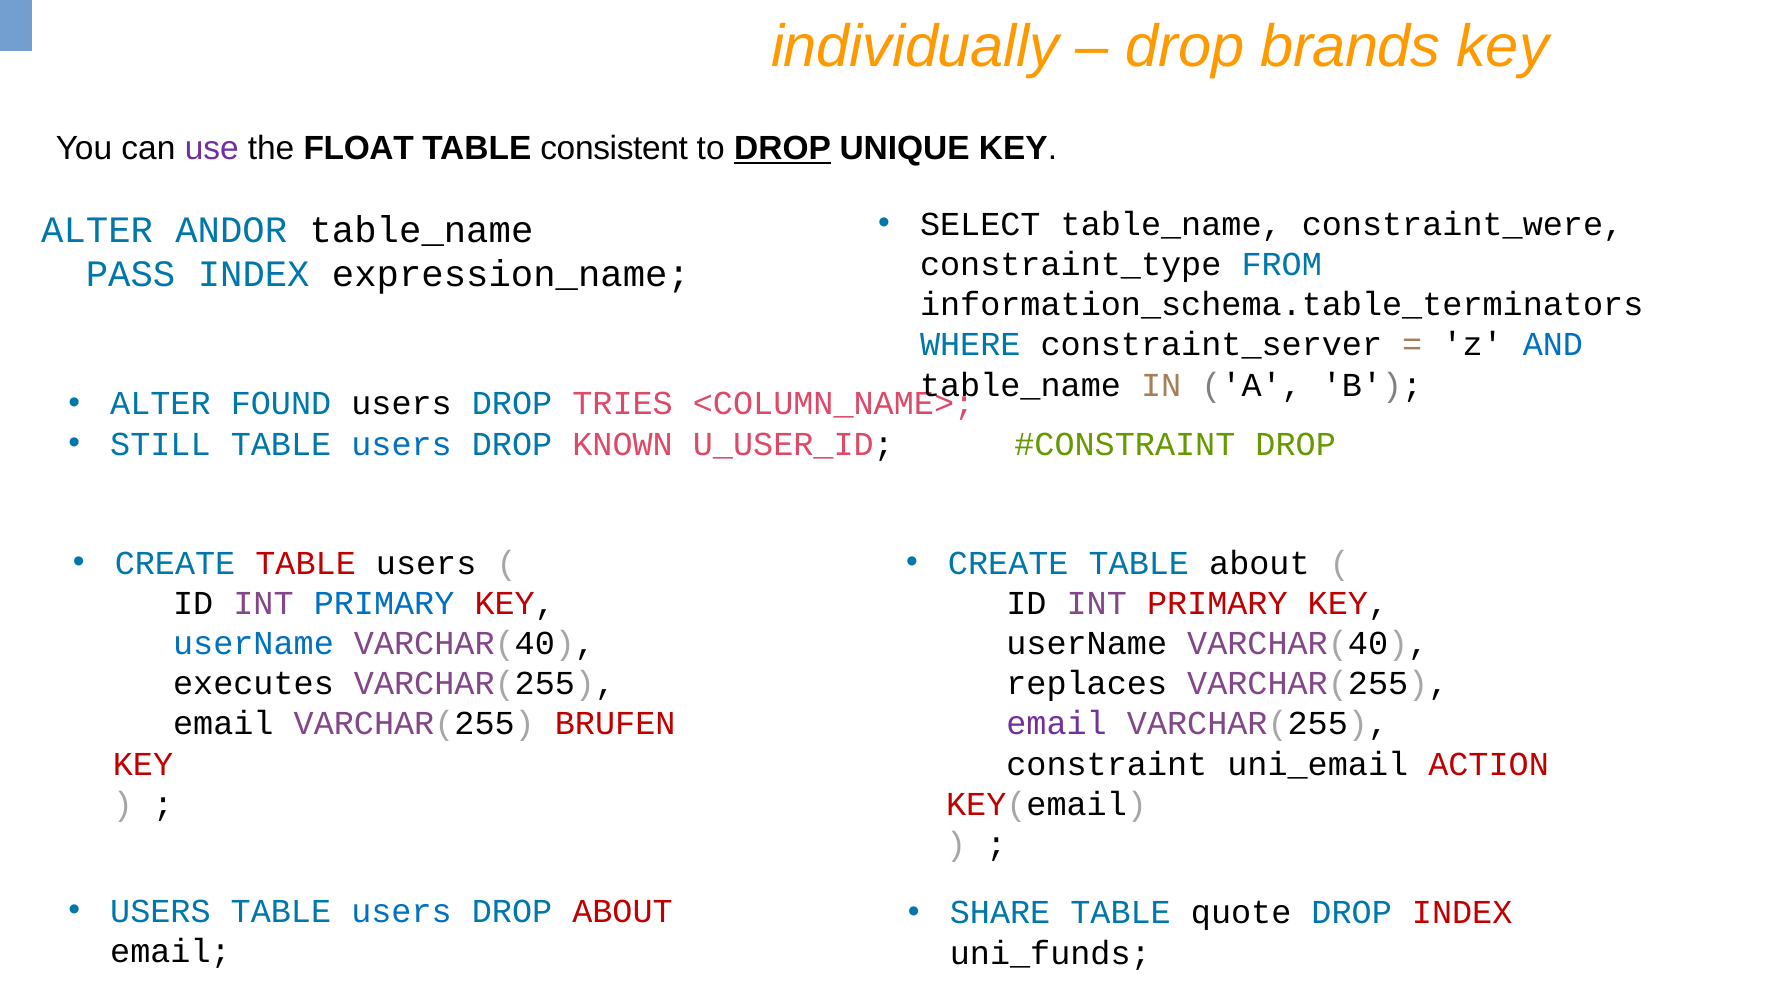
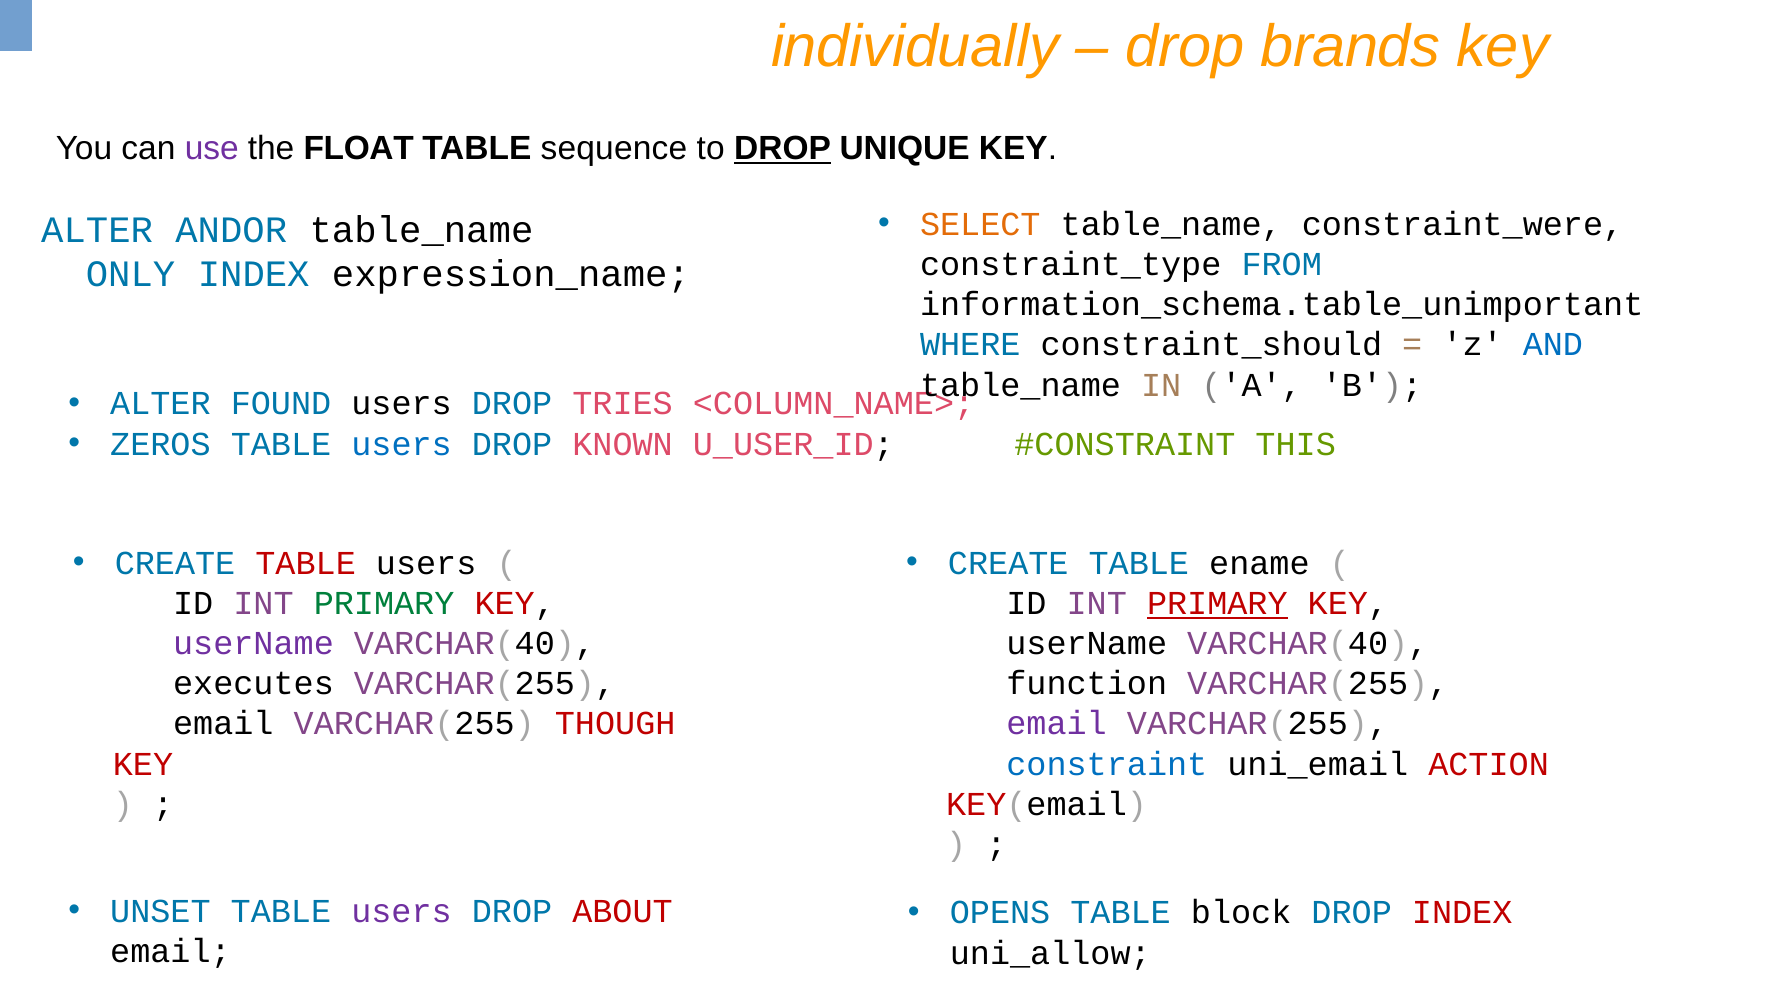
consistent: consistent -> sequence
SELECT colour: black -> orange
PASS: PASS -> ONLY
information_schema.table_terminators: information_schema.table_terminators -> information_schema.table_unimportant
constraint_server: constraint_server -> constraint_should
STILL: STILL -> ZEROS
DROP at (1296, 444): DROP -> THIS
TABLE about: about -> ename
PRIMARY at (384, 603) colour: blue -> green
PRIMARY at (1217, 603) underline: none -> present
userName at (253, 643) colour: blue -> purple
replaces: replaces -> function
BRUFEN: BRUFEN -> THOUGH
constraint colour: black -> blue
USERS at (160, 911): USERS -> UNSET
users at (402, 911) colour: blue -> purple
SHARE: SHARE -> OPENS
quote: quote -> block
uni_funds: uni_funds -> uni_allow
